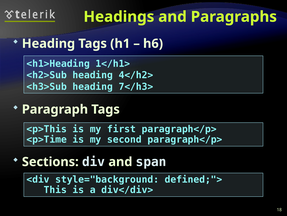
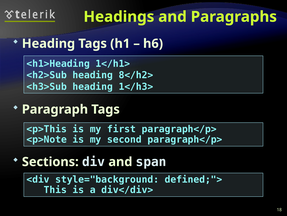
4</h2>: 4</h2> -> 8</h2>
7</h3>: 7</h3> -> 1</h3>
<p>Time: <p>Time -> <p>Note
